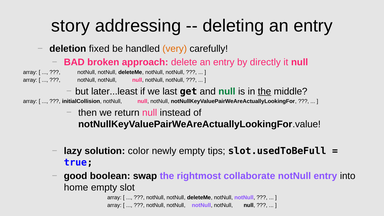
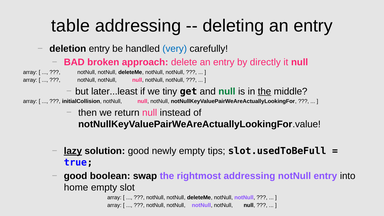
story: story -> table
deletion fixed: fixed -> entry
very colour: orange -> blue
last: last -> tiny
lazy underline: none -> present
solution color: color -> good
rightmost collaborate: collaborate -> addressing
